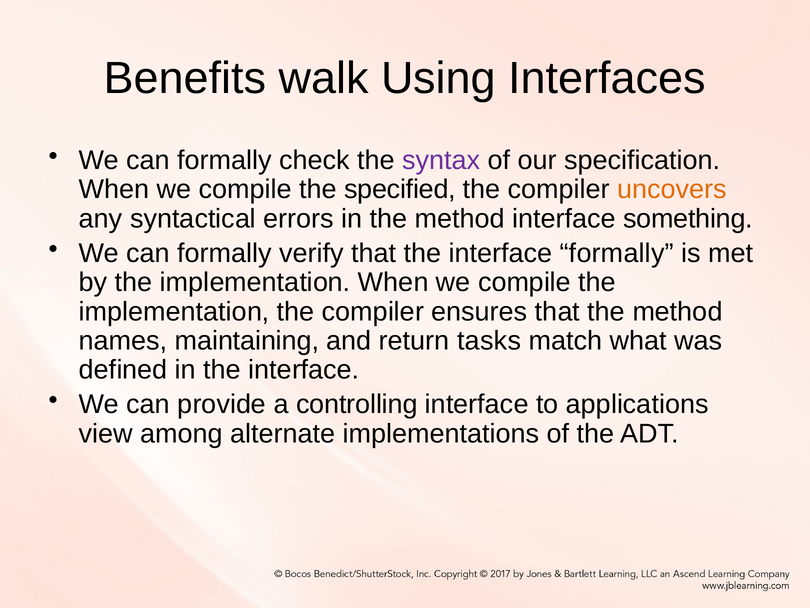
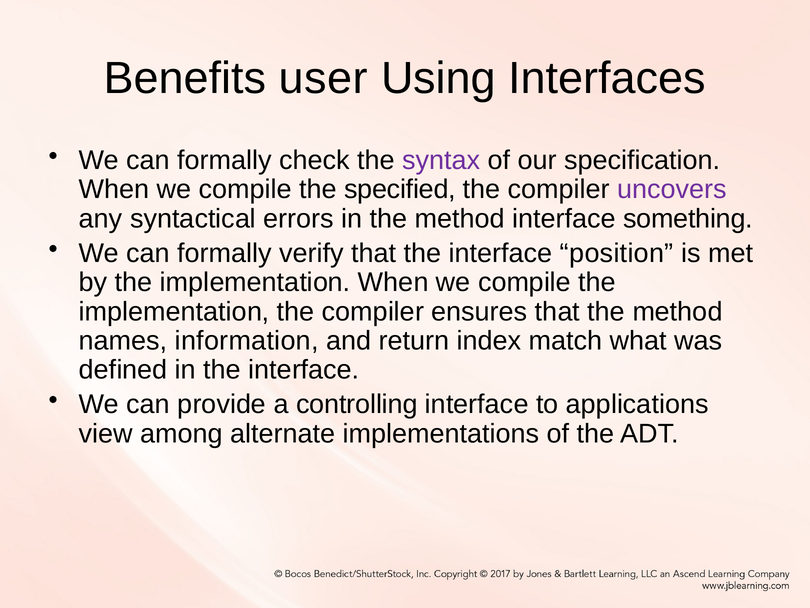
walk: walk -> user
uncovers colour: orange -> purple
interface formally: formally -> position
maintaining: maintaining -> information
tasks: tasks -> index
